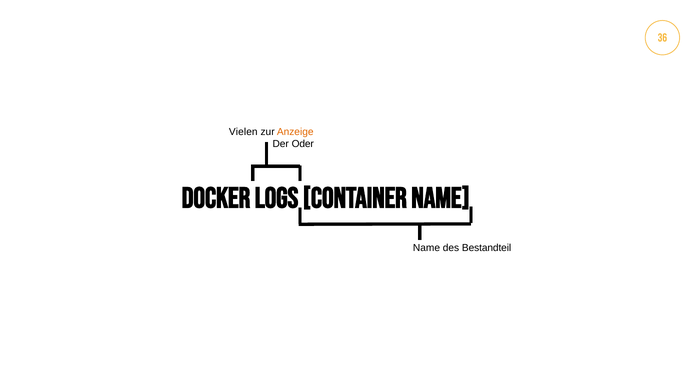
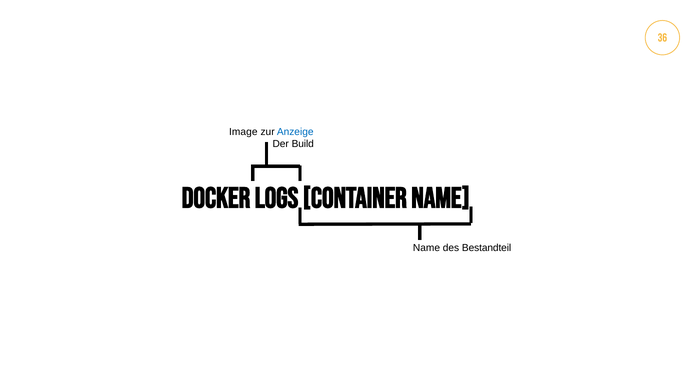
Vielen: Vielen -> Image
Anzeige colour: orange -> blue
Oder: Oder -> Build
